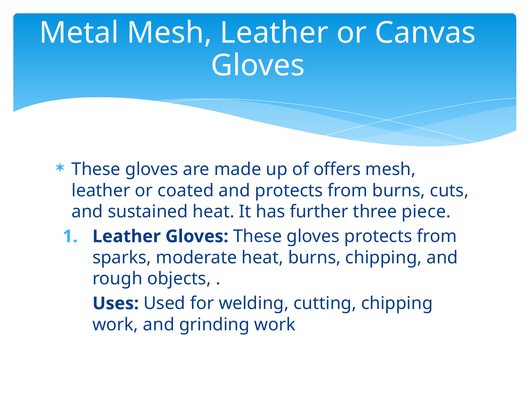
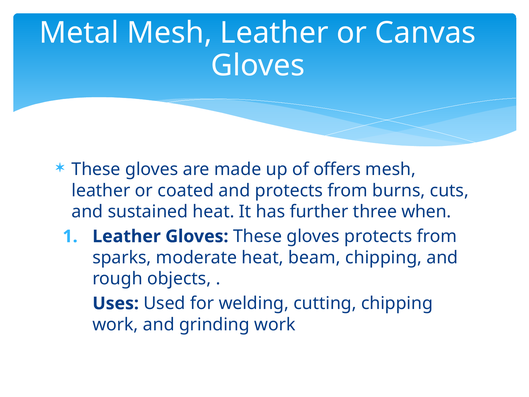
piece: piece -> when
heat burns: burns -> beam
